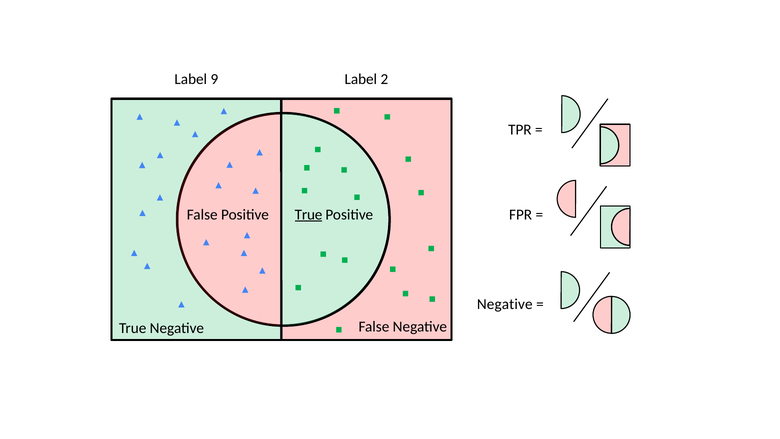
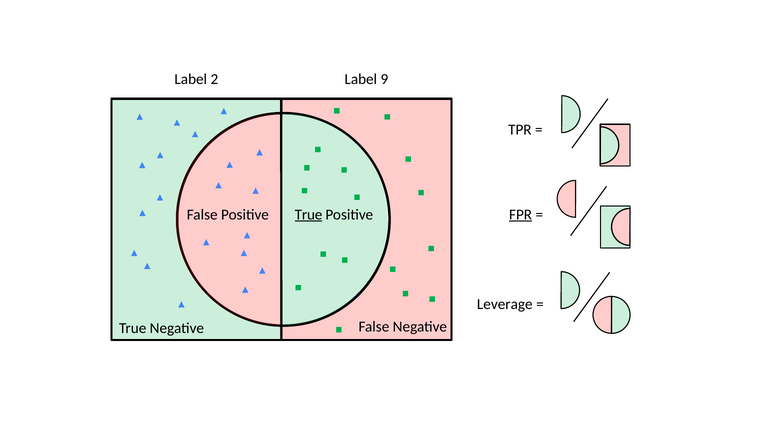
9: 9 -> 2
2: 2 -> 9
FPR underline: none -> present
Negative at (505, 304): Negative -> Leverage
